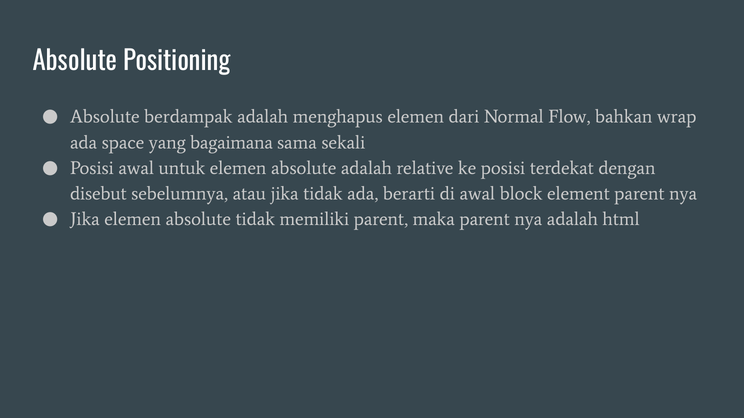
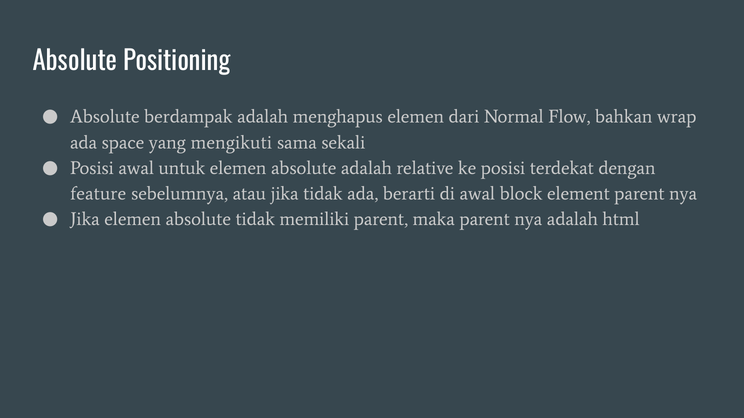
bagaimana: bagaimana -> mengikuti
disebut: disebut -> feature
